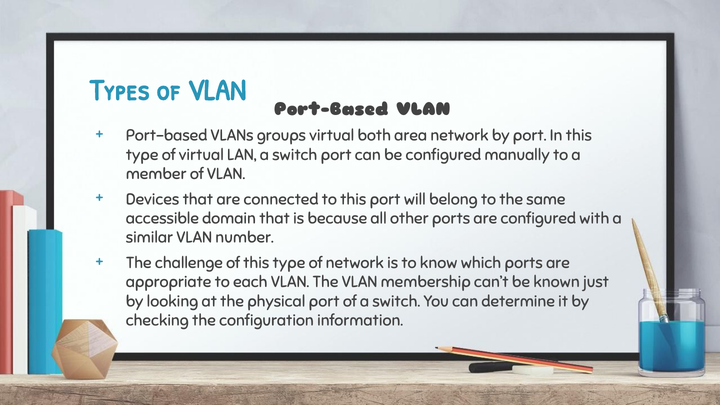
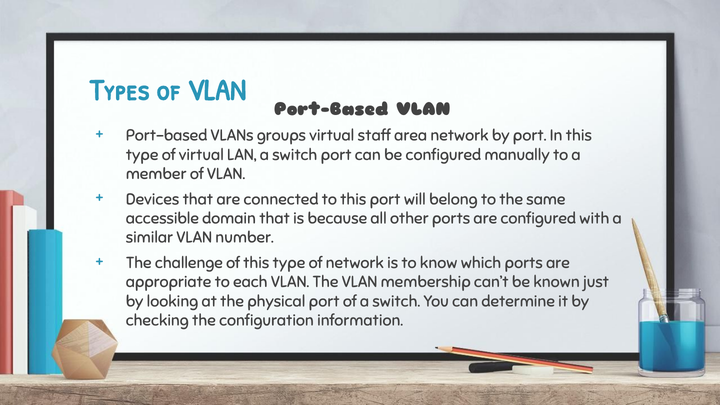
both: both -> staff
